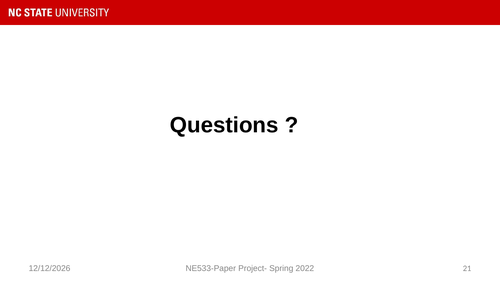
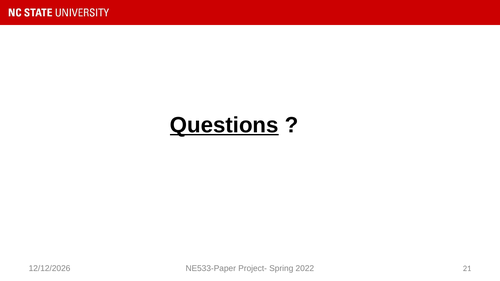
Questions underline: none -> present
